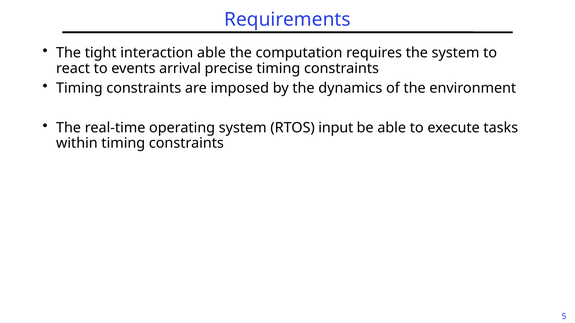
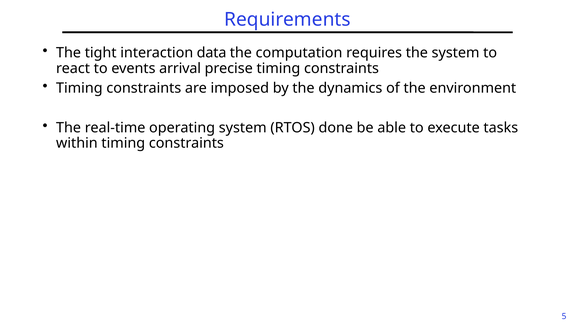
interaction able: able -> data
input: input -> done
